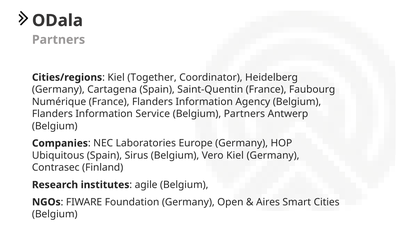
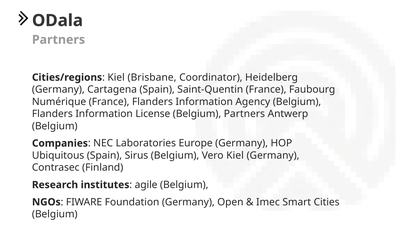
Together: Together -> Brisbane
Service: Service -> License
Aires: Aires -> Imec
